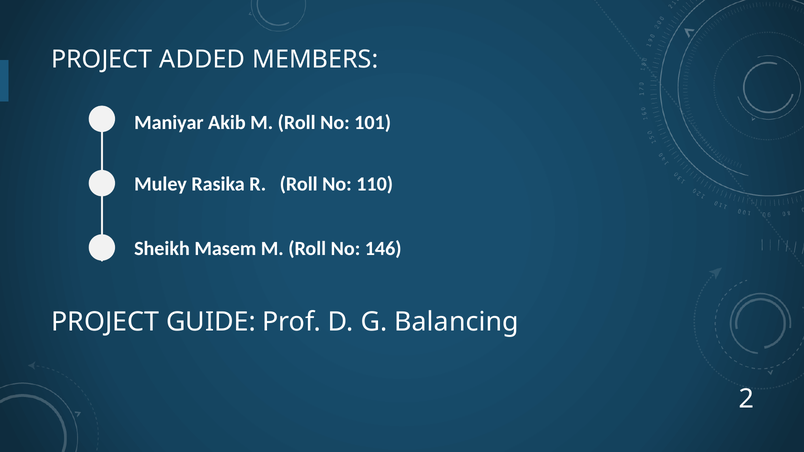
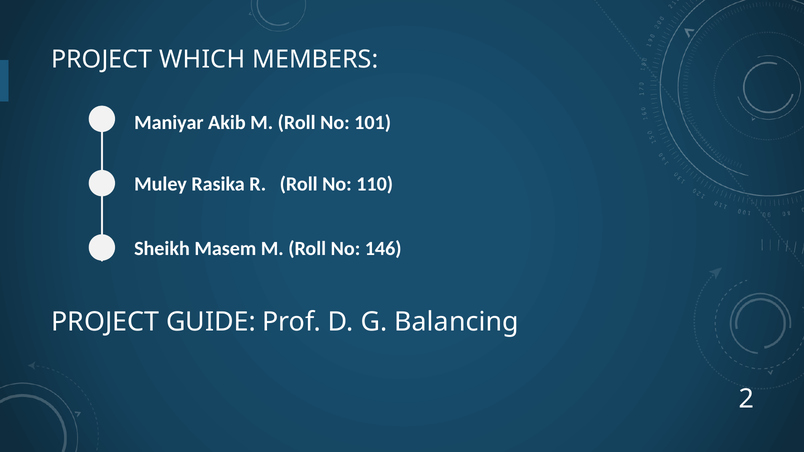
ADDED: ADDED -> WHICH
